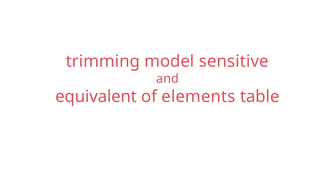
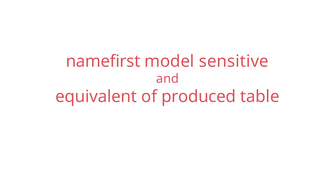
trimming: trimming -> namefirst
elements: elements -> produced
